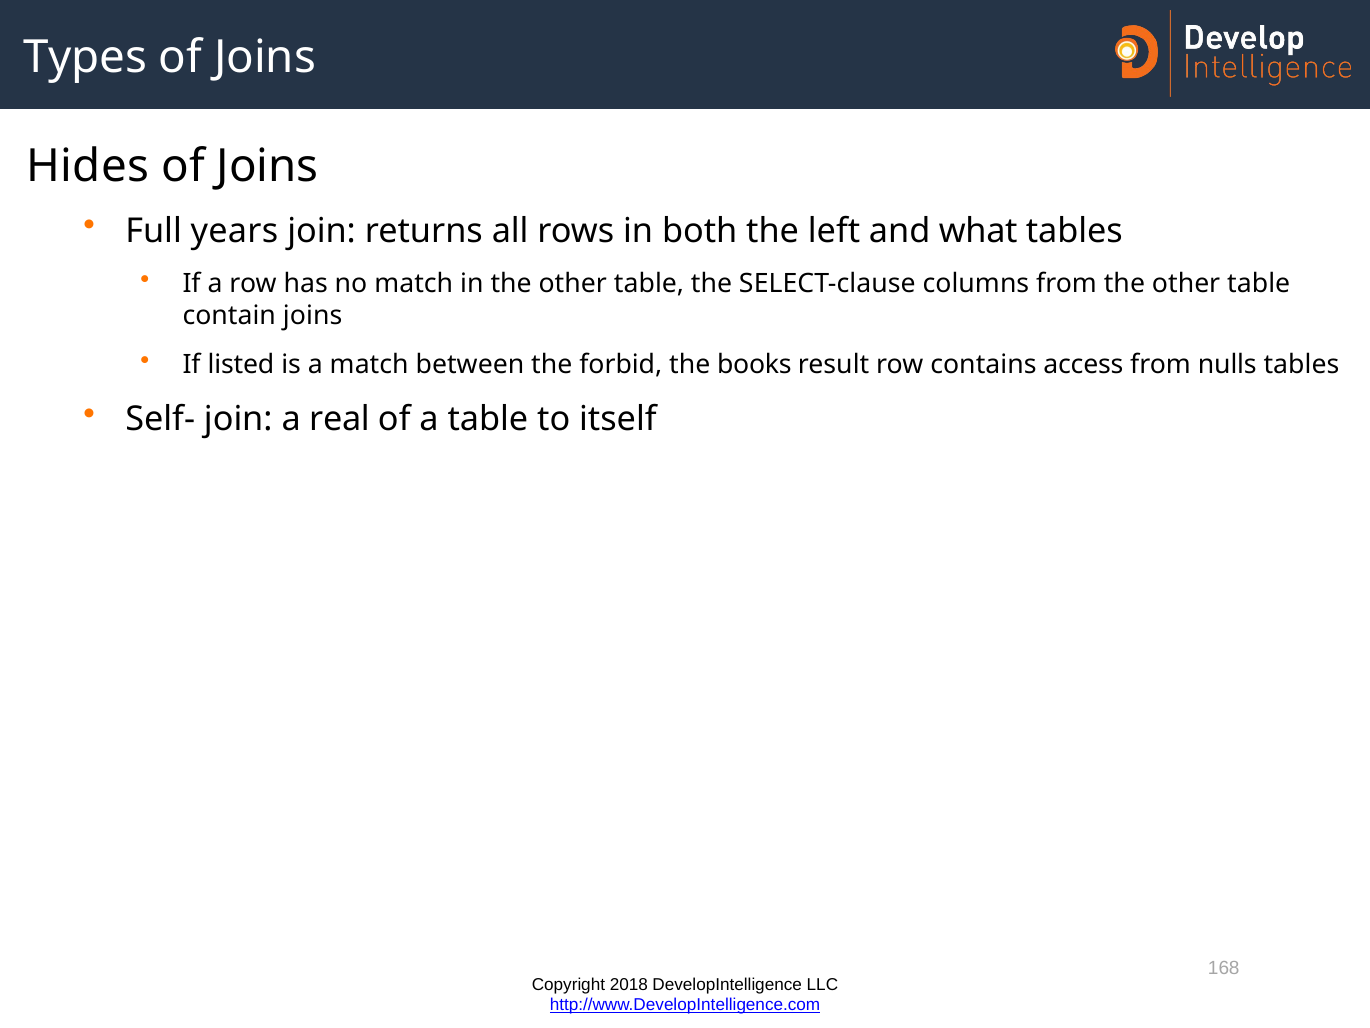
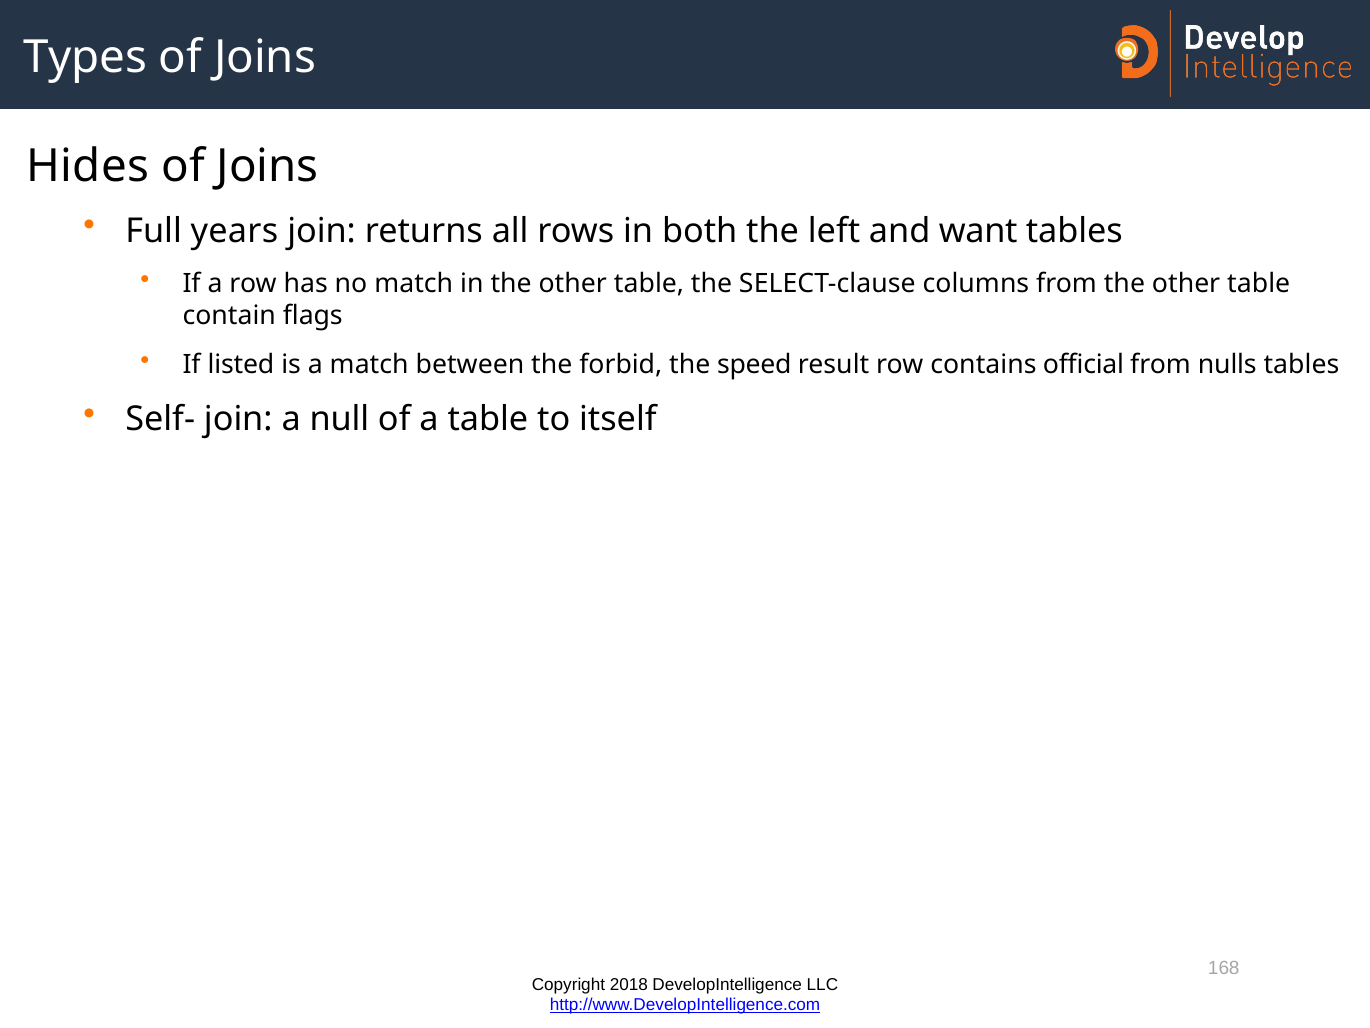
what: what -> want
contain joins: joins -> flags
books: books -> speed
access: access -> official
real: real -> null
